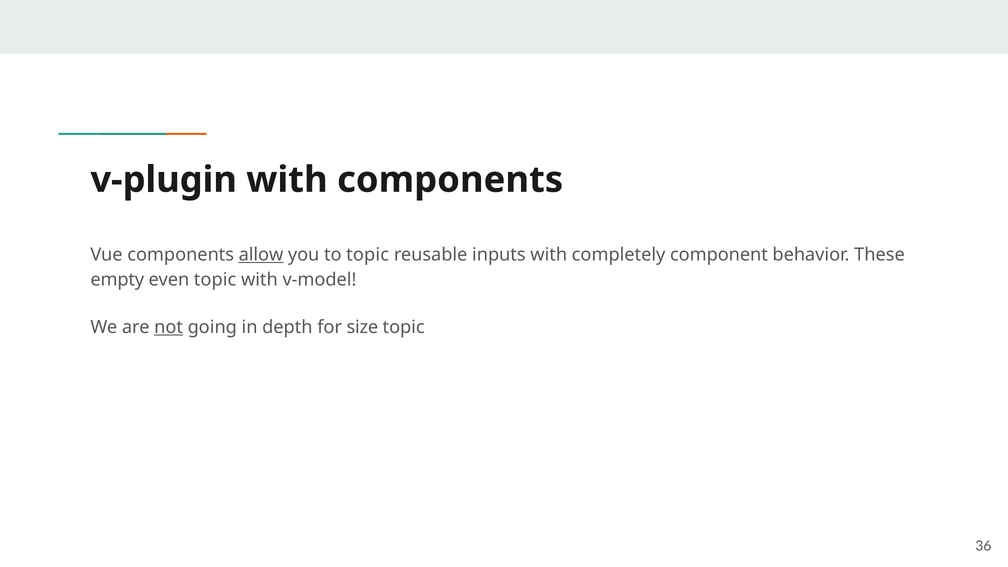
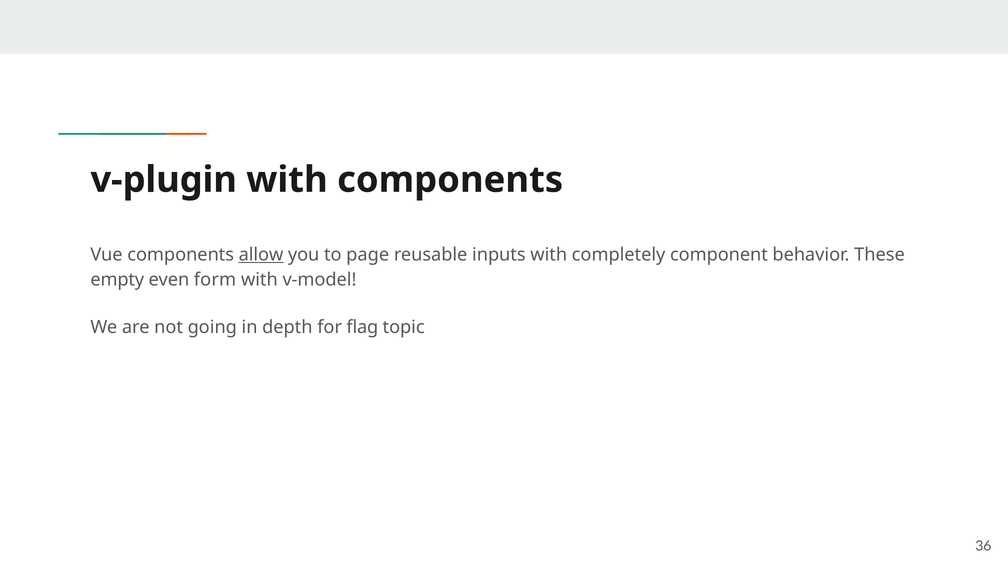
to topic: topic -> page
even topic: topic -> form
not underline: present -> none
size: size -> flag
